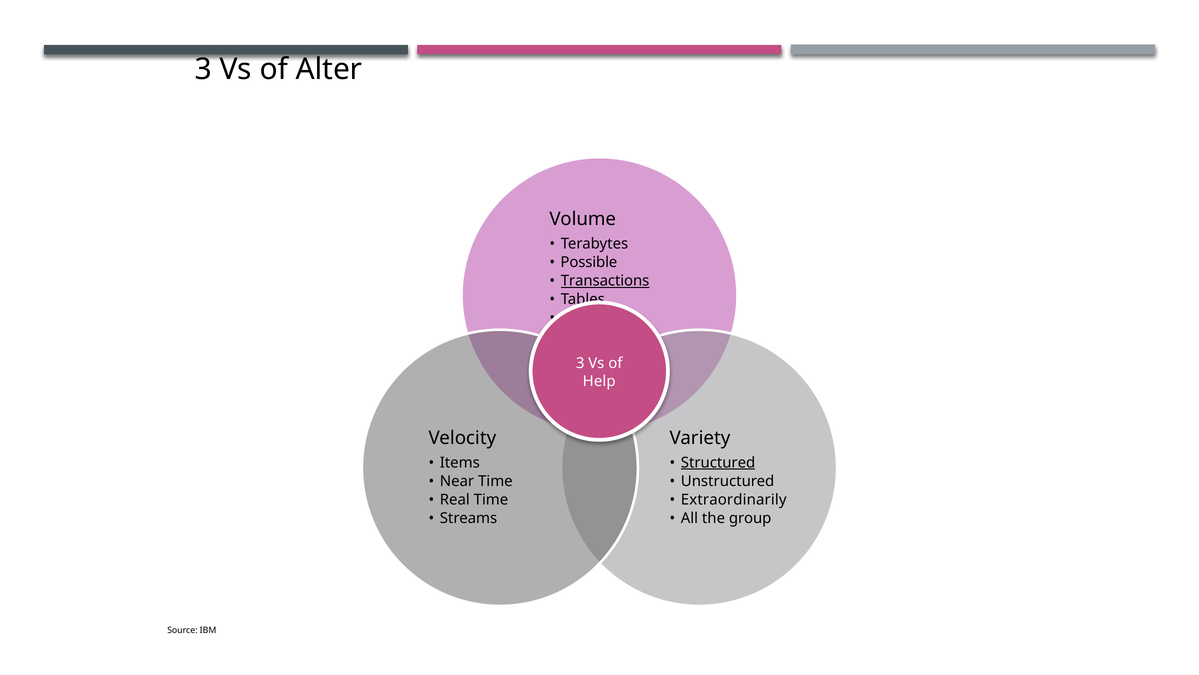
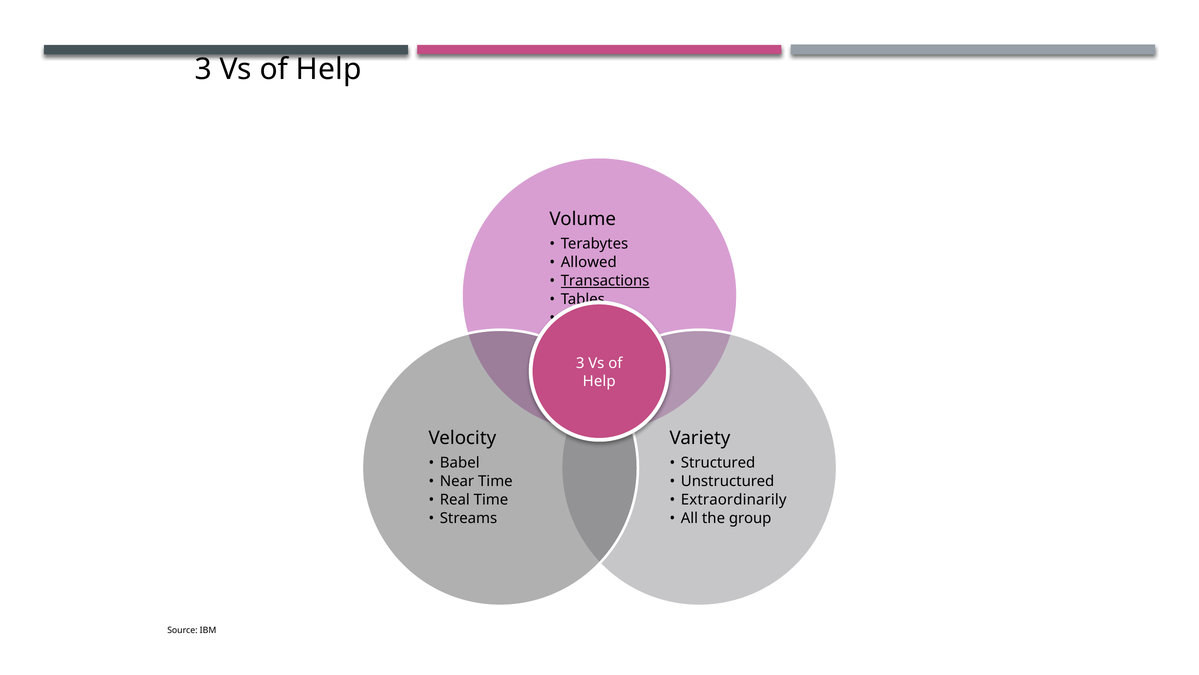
Alter at (329, 69): Alter -> Help
Possible: Possible -> Allowed
Items: Items -> Babel
Structured underline: present -> none
